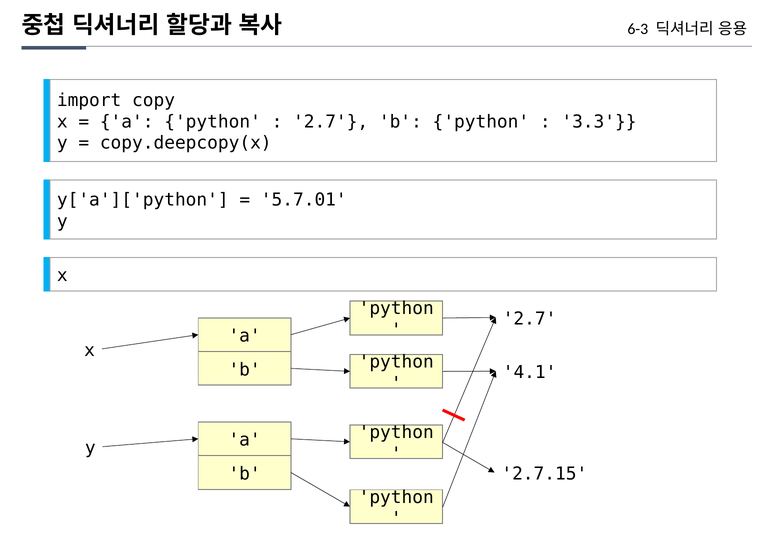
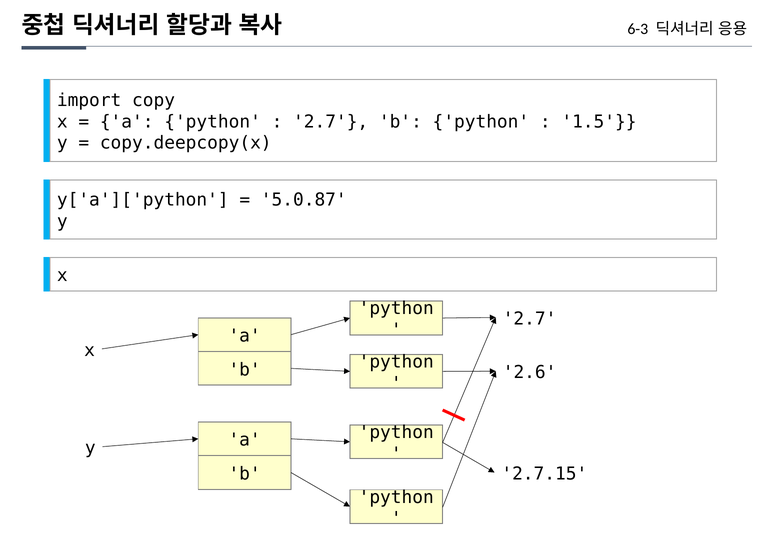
3.3: 3.3 -> 1.5
5.7.01: 5.7.01 -> 5.0.87
4.1: 4.1 -> 2.6
